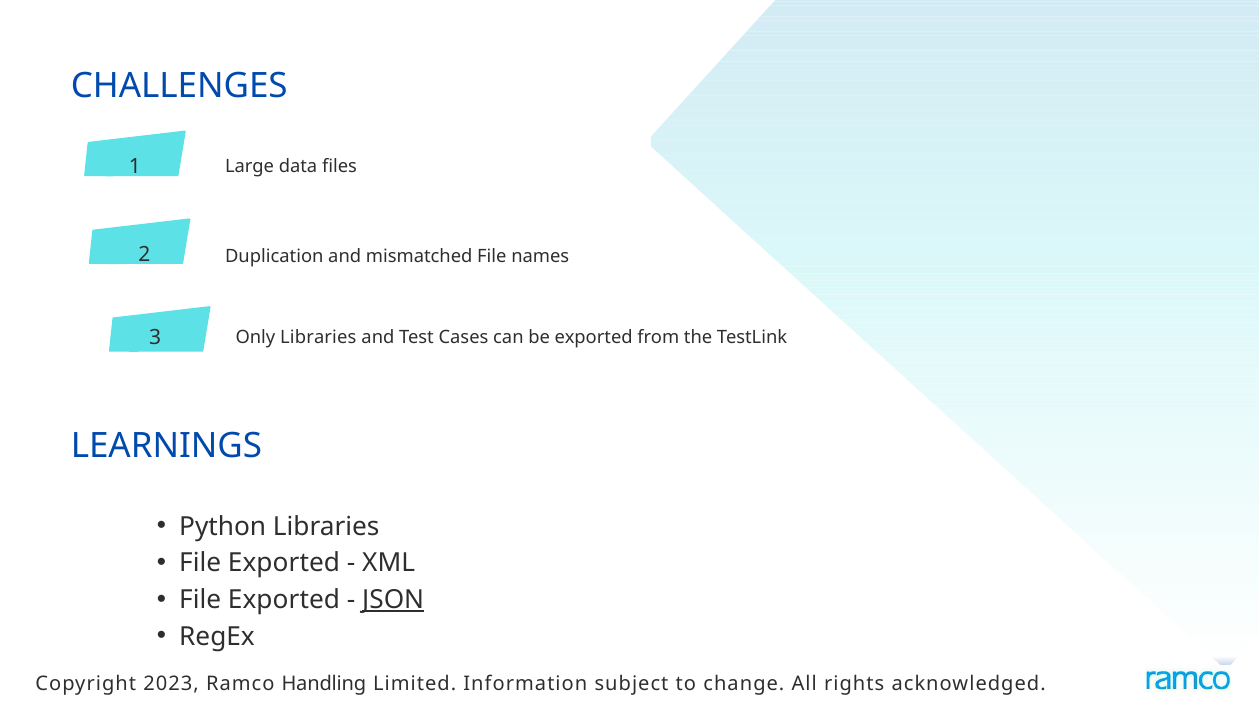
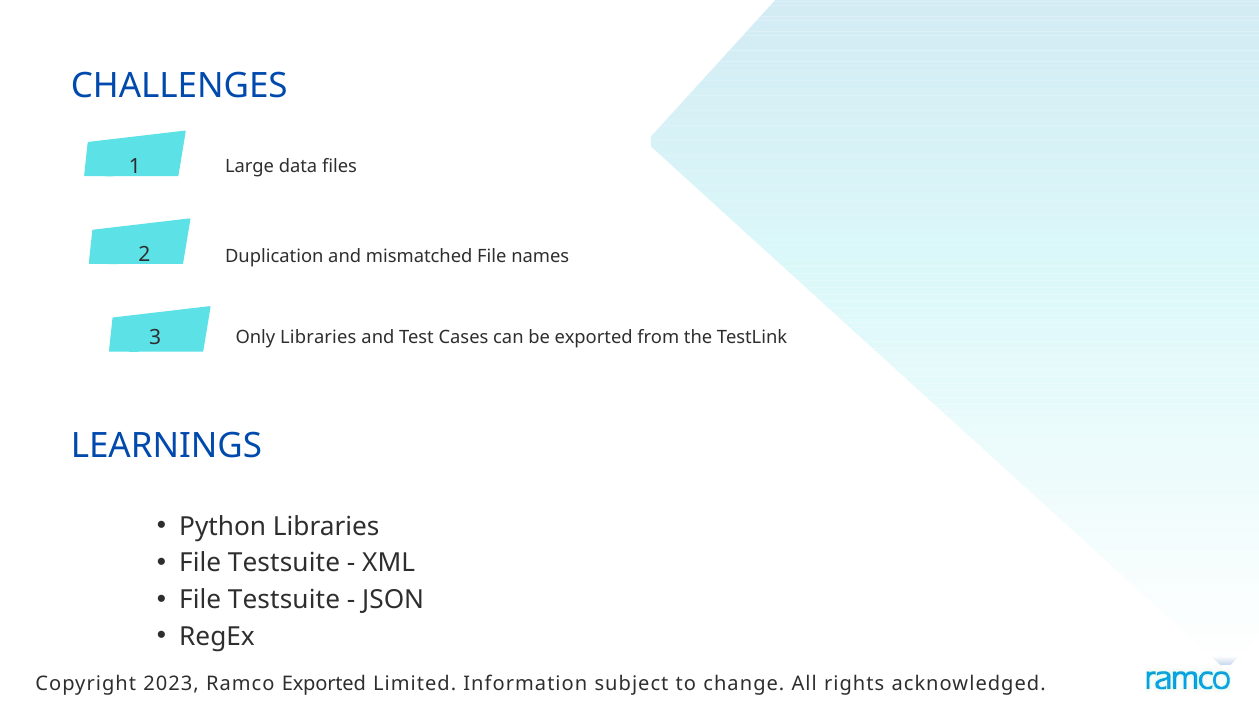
Exported at (284, 563): Exported -> Testsuite
Exported at (284, 600): Exported -> Testsuite
JSON underline: present -> none
Ramco Handling: Handling -> Exported
